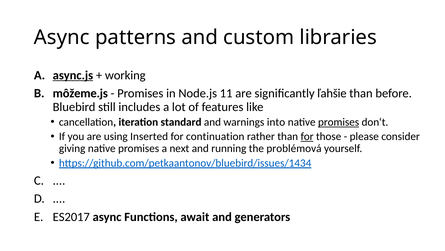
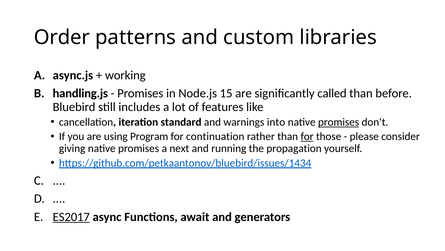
Async at (62, 37): Async -> Order
async.js underline: present -> none
môžeme.js: môžeme.js -> handling.js
11: 11 -> 15
ľahšie: ľahšie -> called
Inserted: Inserted -> Program
problémová: problémová -> propagation
ES2017 underline: none -> present
